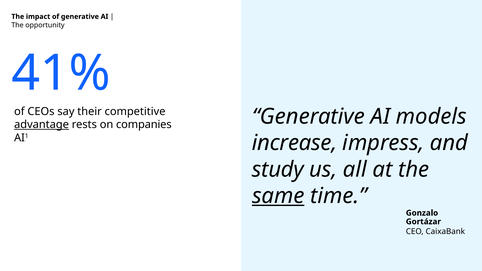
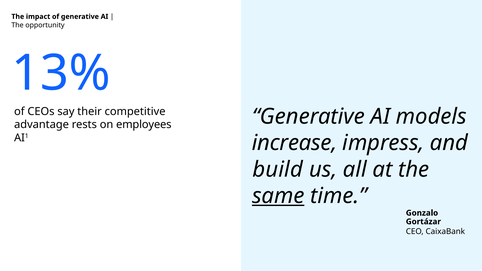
41%: 41% -> 13%
advantage underline: present -> none
companies: companies -> employees
study: study -> build
